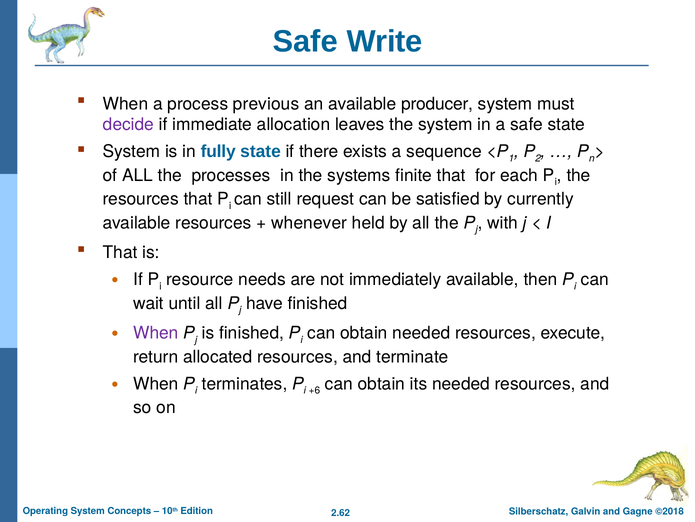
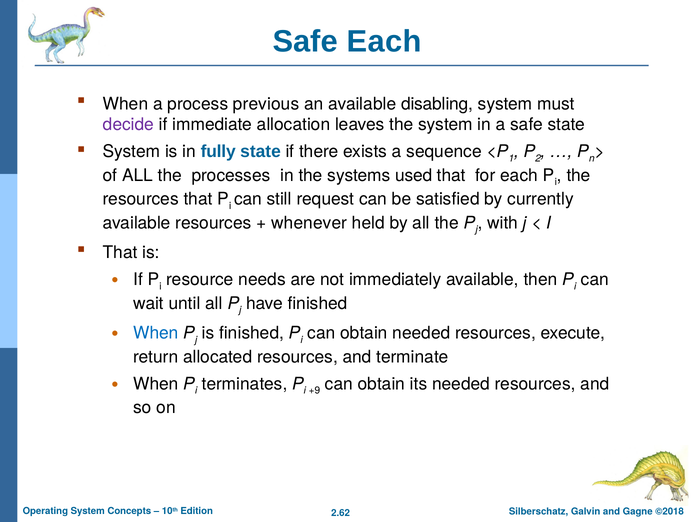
Safe Write: Write -> Each
producer: producer -> disabling
finite: finite -> used
When at (156, 333) colour: purple -> blue
+6: +6 -> +9
